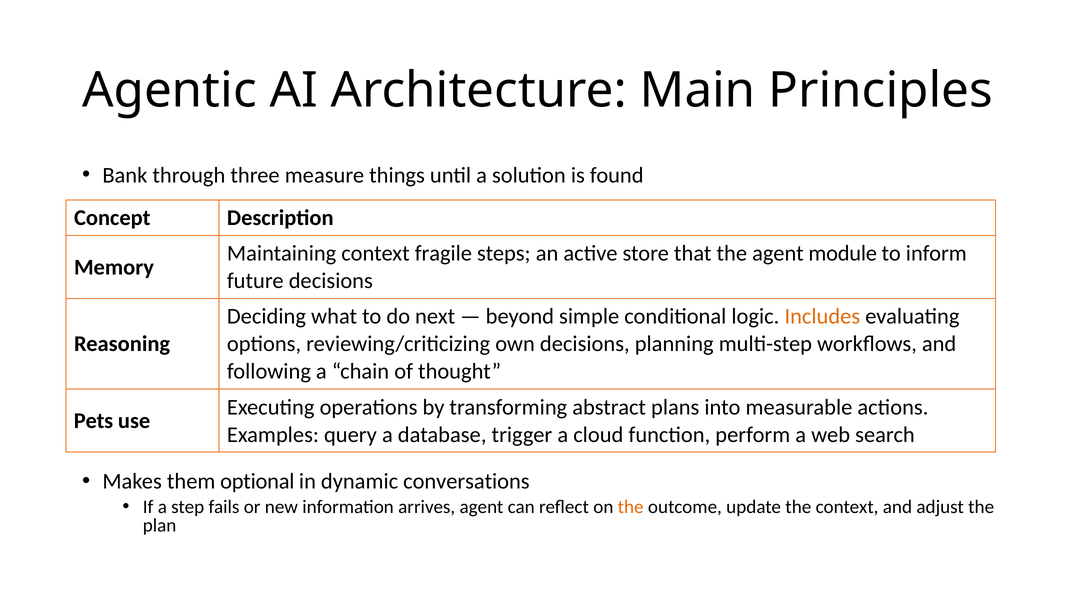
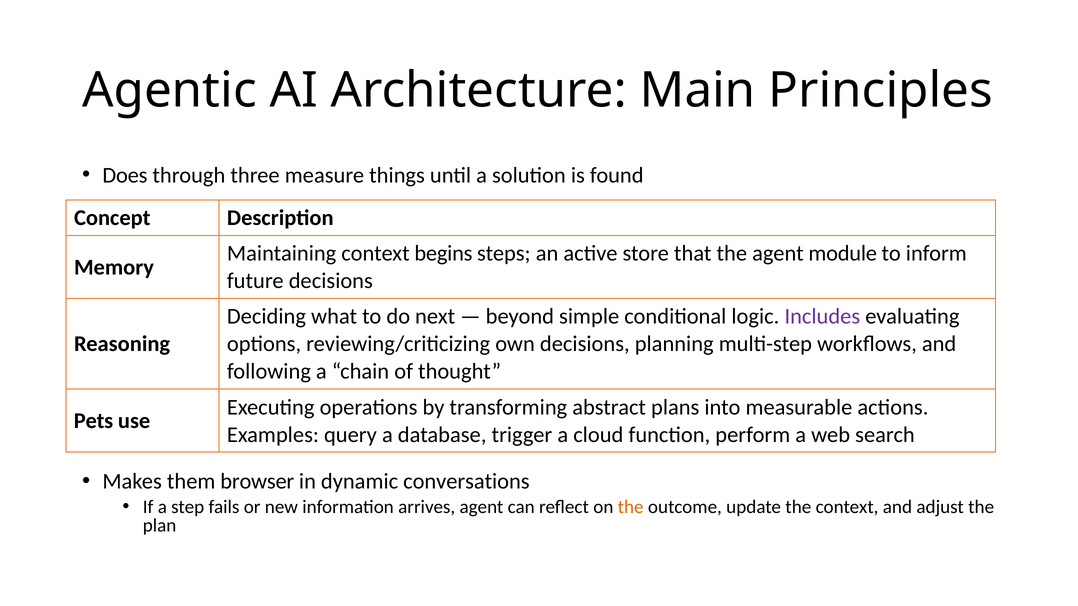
Bank: Bank -> Does
fragile: fragile -> begins
Includes colour: orange -> purple
optional: optional -> browser
